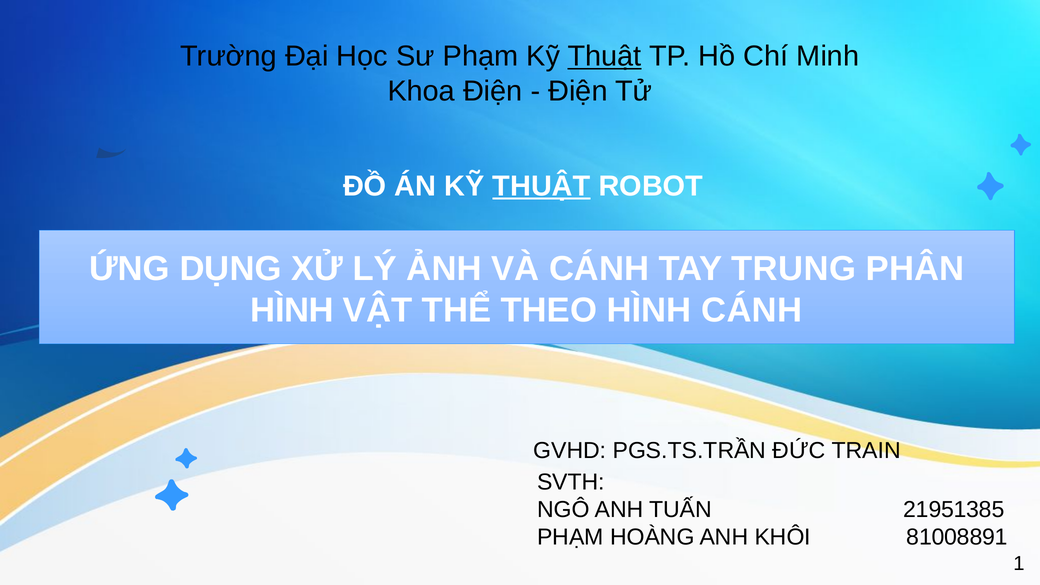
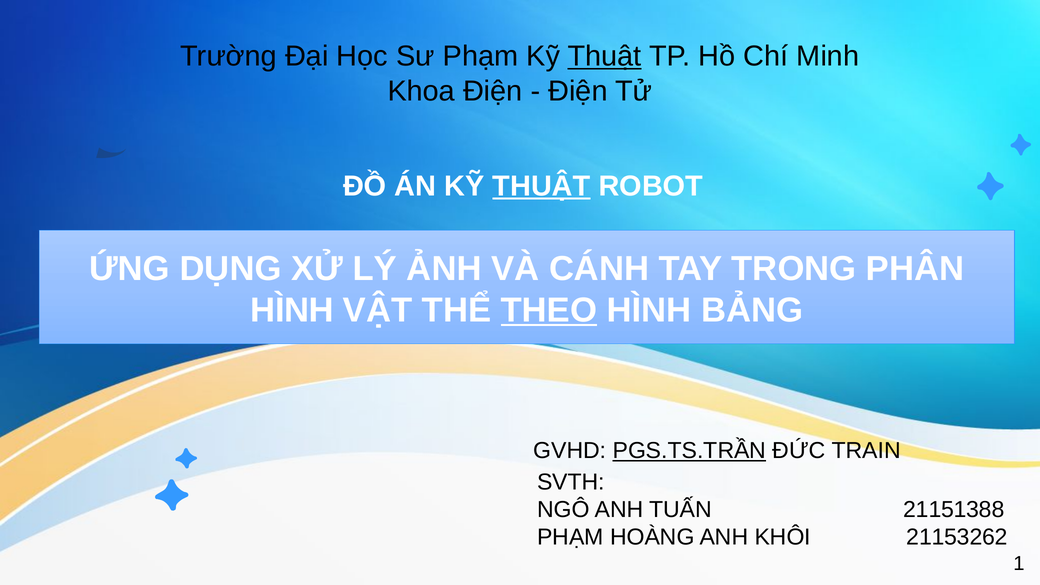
TRUNG: TRUNG -> TRONG
THEO underline: none -> present
HÌNH CÁNH: CÁNH -> BẢNG
PGS.TS.TRẦN underline: none -> present
21951385: 21951385 -> 21151388
81008891: 81008891 -> 21153262
